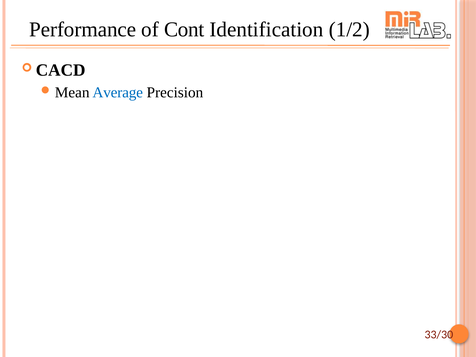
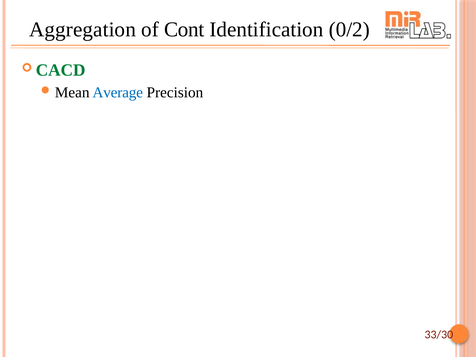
Performance: Performance -> Aggregation
1/2: 1/2 -> 0/2
CACD colour: black -> green
